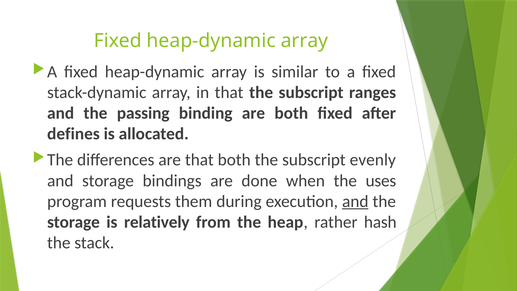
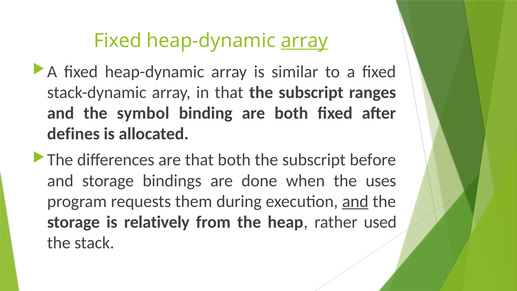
array at (304, 41) underline: none -> present
passing: passing -> symbol
evenly: evenly -> before
hash: hash -> used
